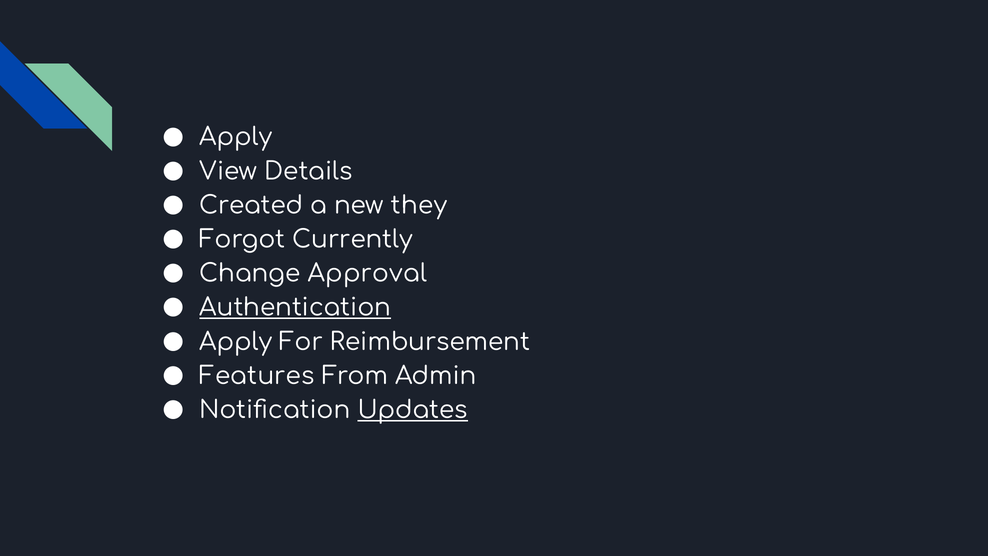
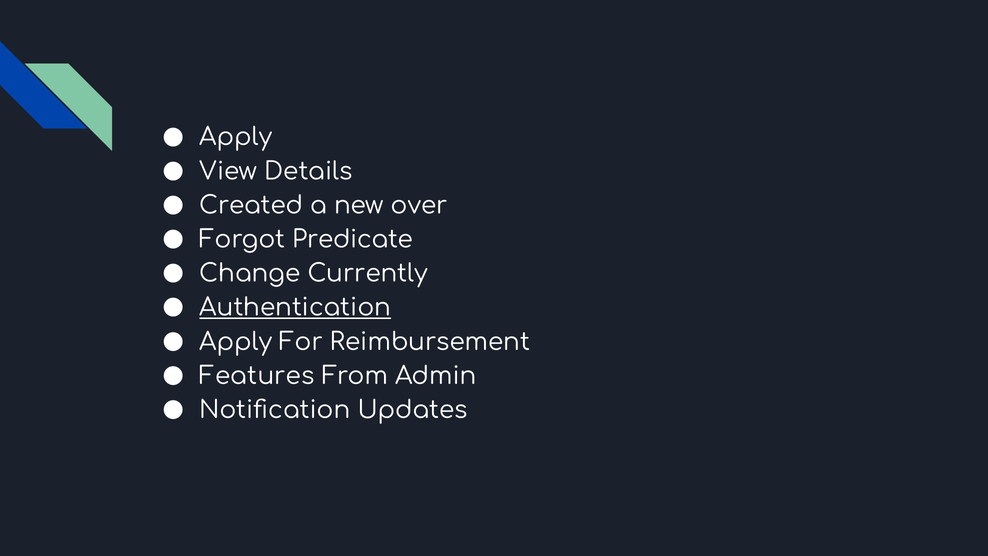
they: they -> over
Currently: Currently -> Predicate
Approval: Approval -> Currently
Updates underline: present -> none
